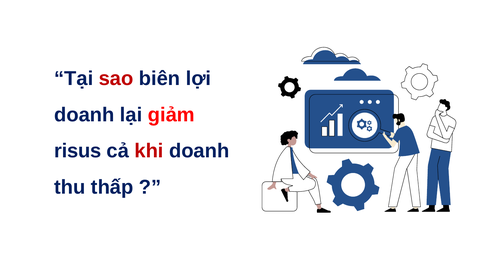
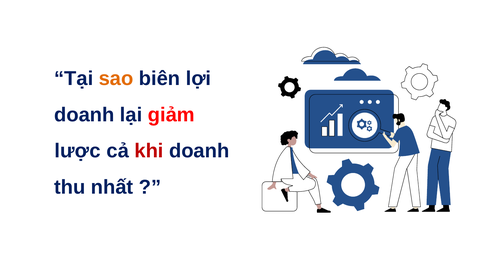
sao colour: red -> orange
risus: risus -> lược
thấp: thấp -> nhất
